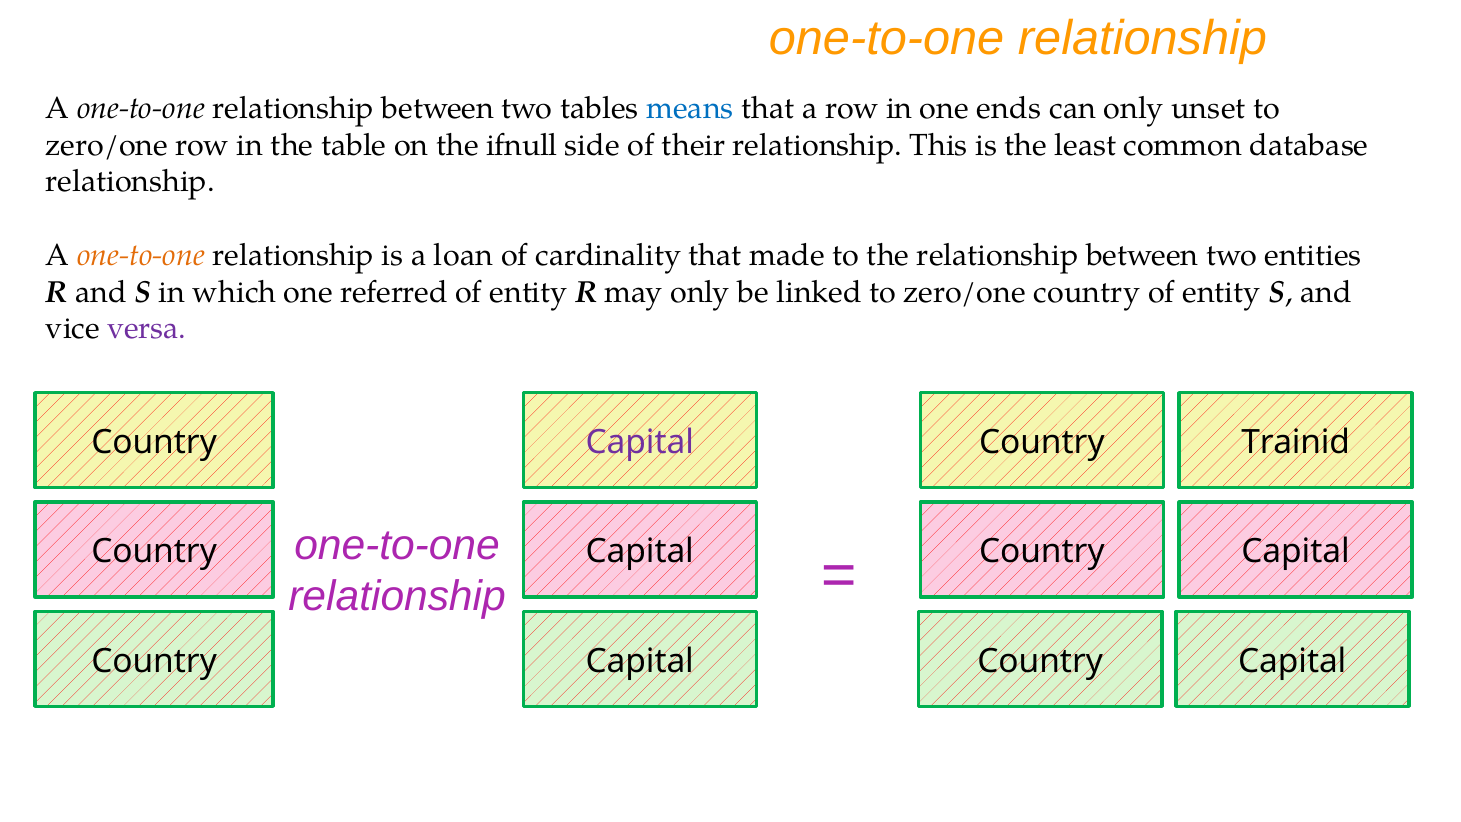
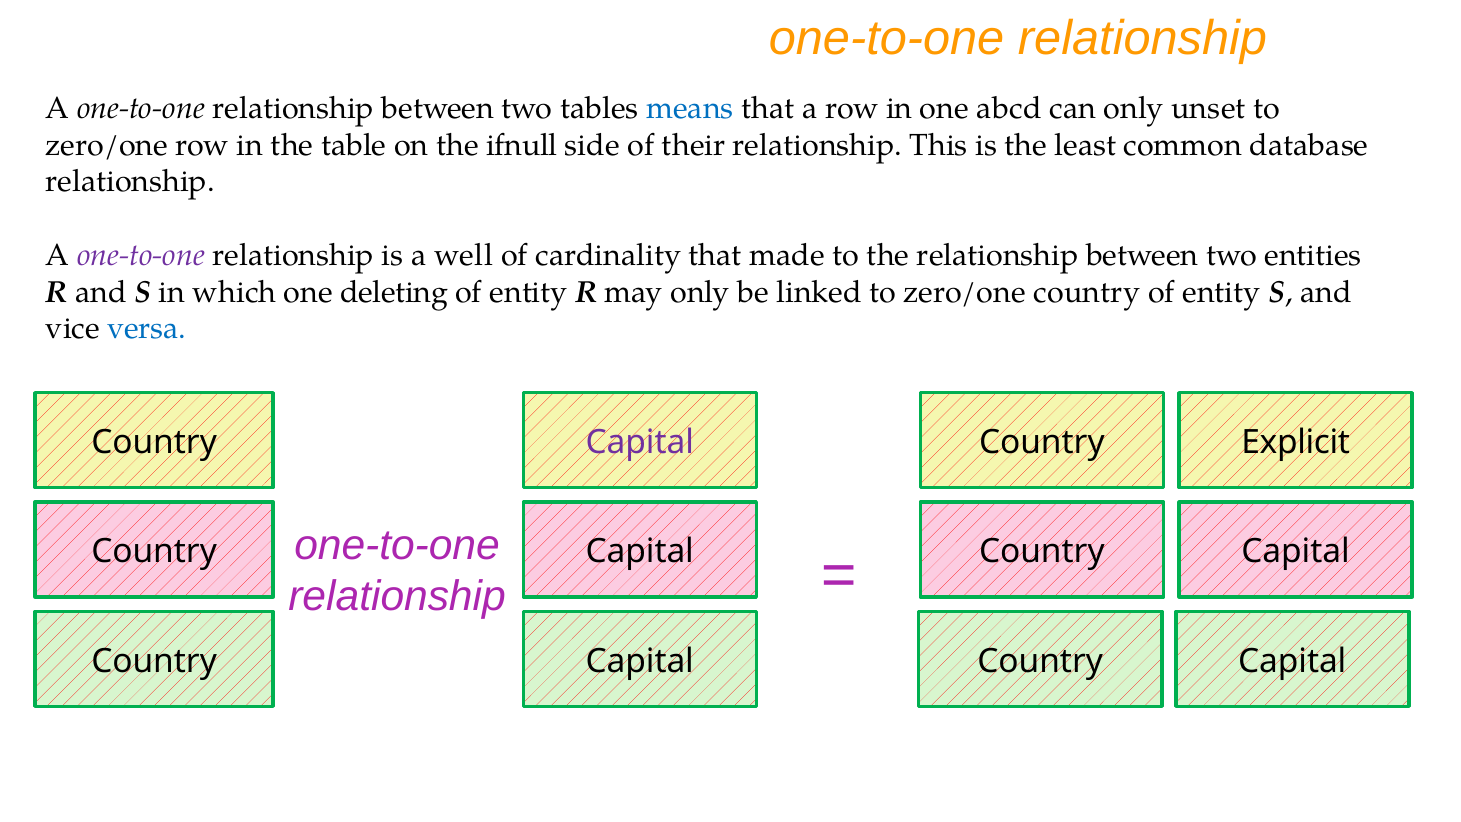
ends: ends -> abcd
one-to-one at (141, 256) colour: orange -> purple
loan: loan -> well
referred: referred -> deleting
versa colour: purple -> blue
Trainid: Trainid -> Explicit
